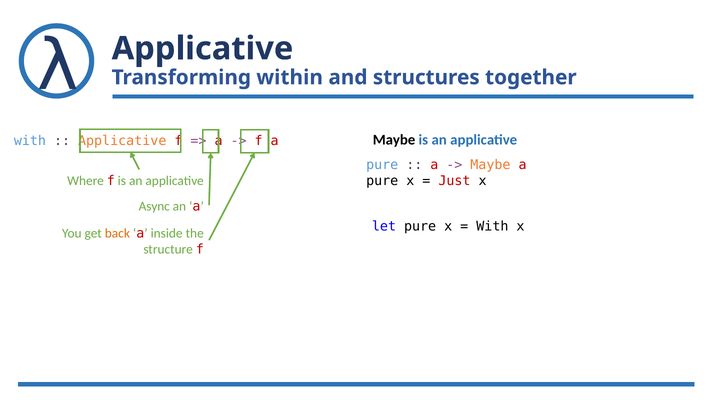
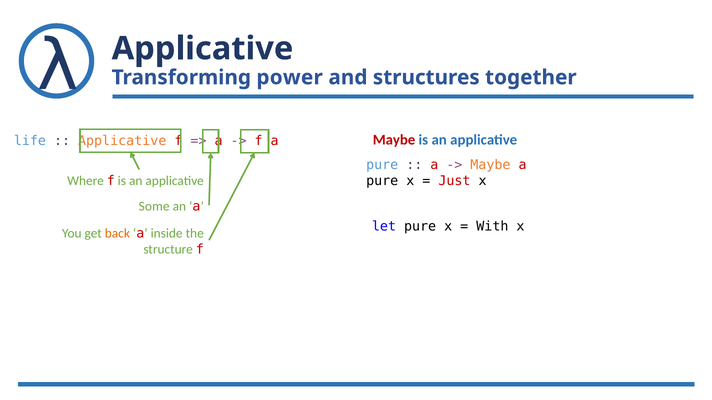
within: within -> power
Maybe at (394, 140) colour: black -> red
with at (30, 141): with -> life
Async: Async -> Some
